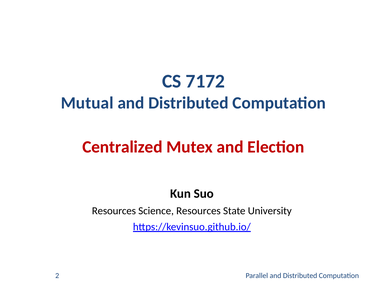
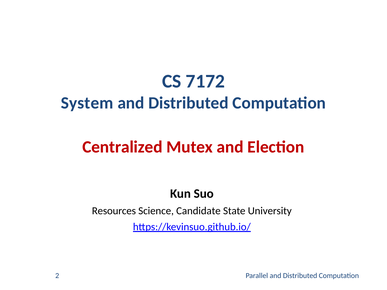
Mutual: Mutual -> System
Science Resources: Resources -> Candidate
